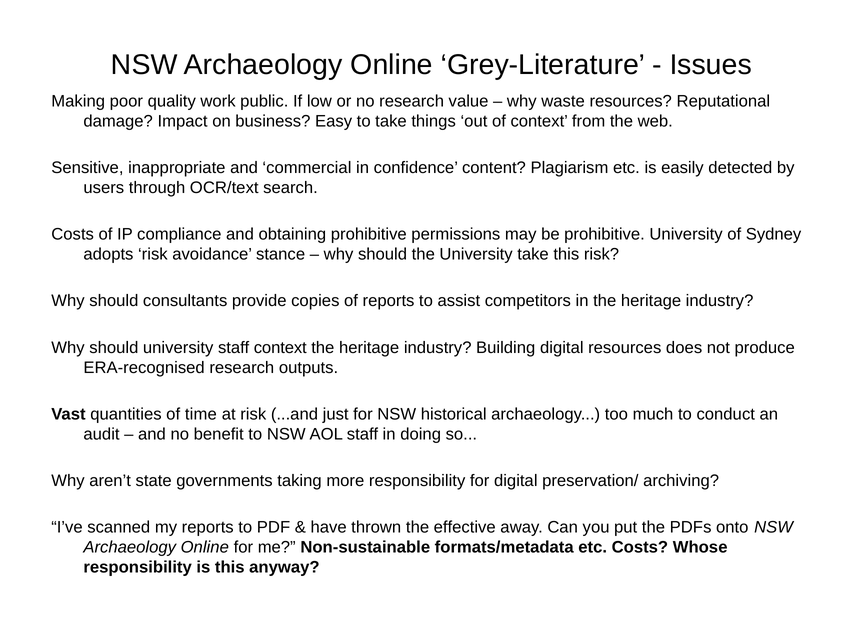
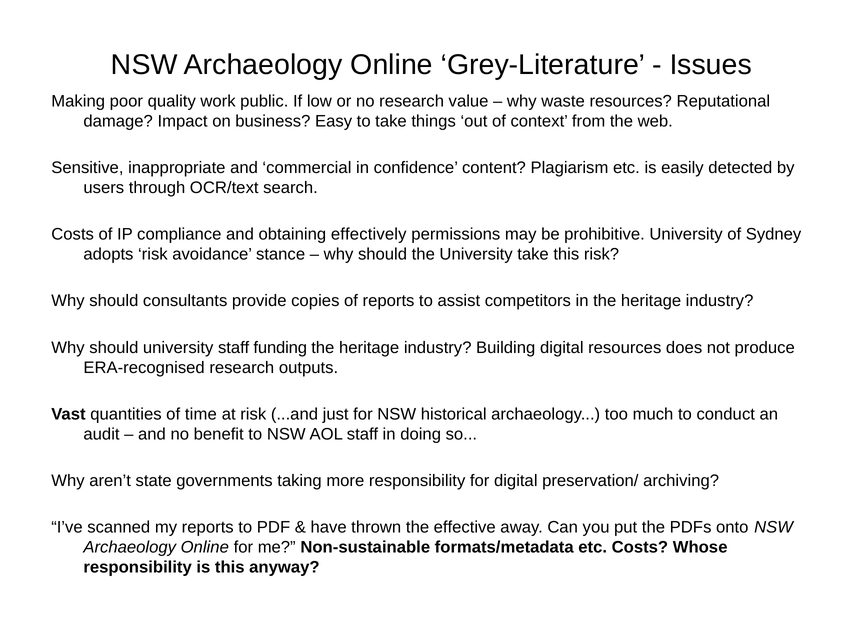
obtaining prohibitive: prohibitive -> effectively
staff context: context -> funding
